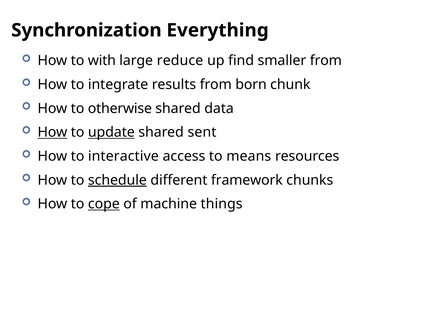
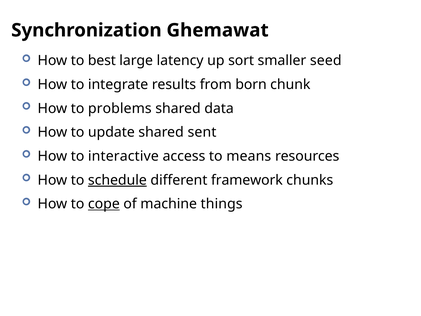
Everything: Everything -> Ghemawat
with: with -> best
reduce: reduce -> latency
find: find -> sort
smaller from: from -> seed
otherwise: otherwise -> problems
How at (52, 132) underline: present -> none
update underline: present -> none
